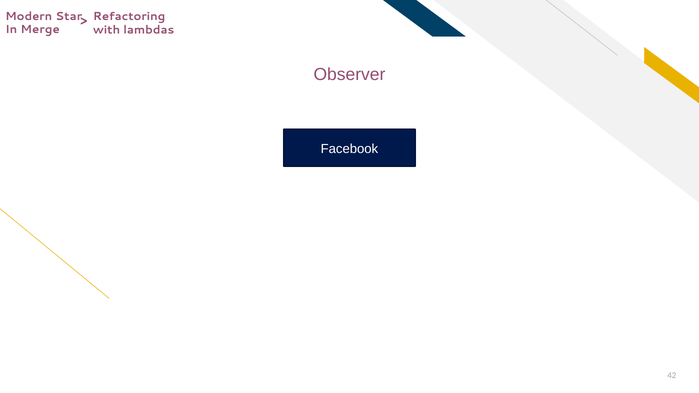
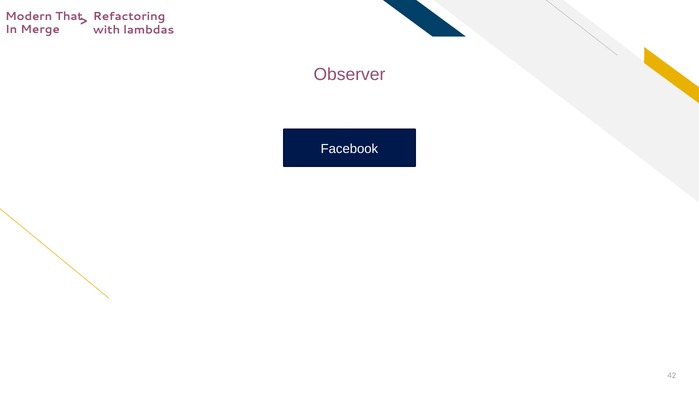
Star: Star -> That
